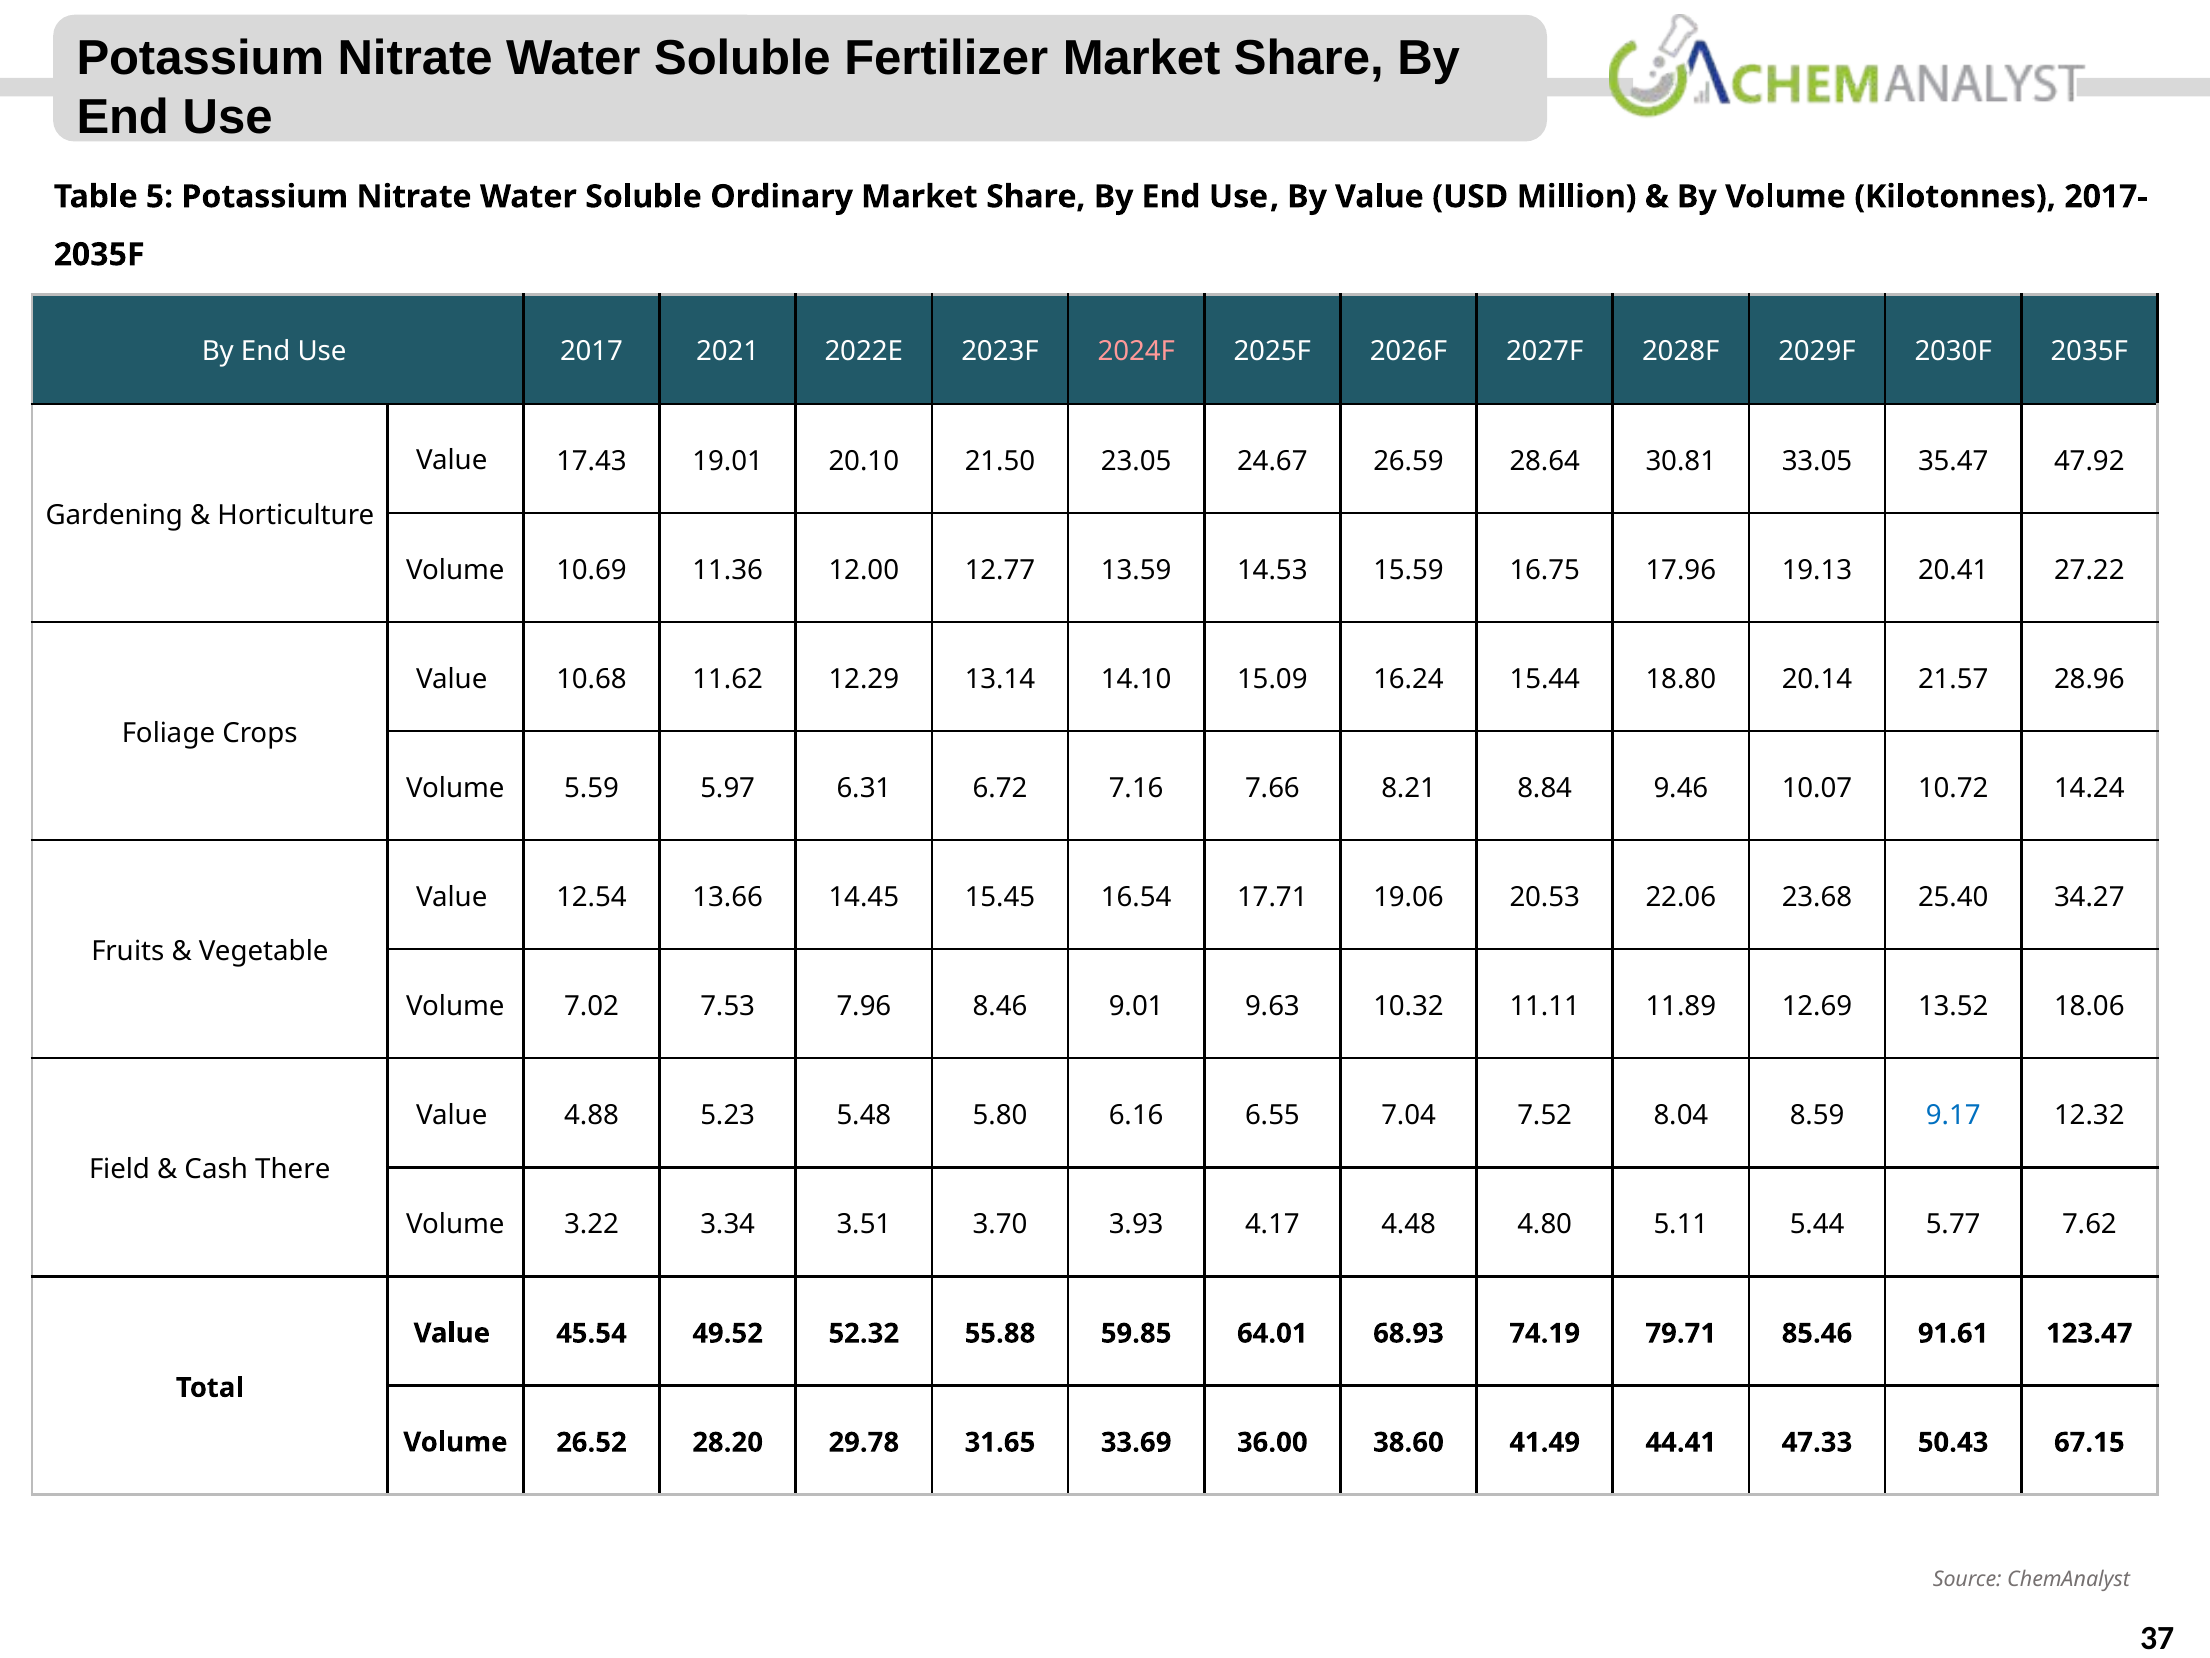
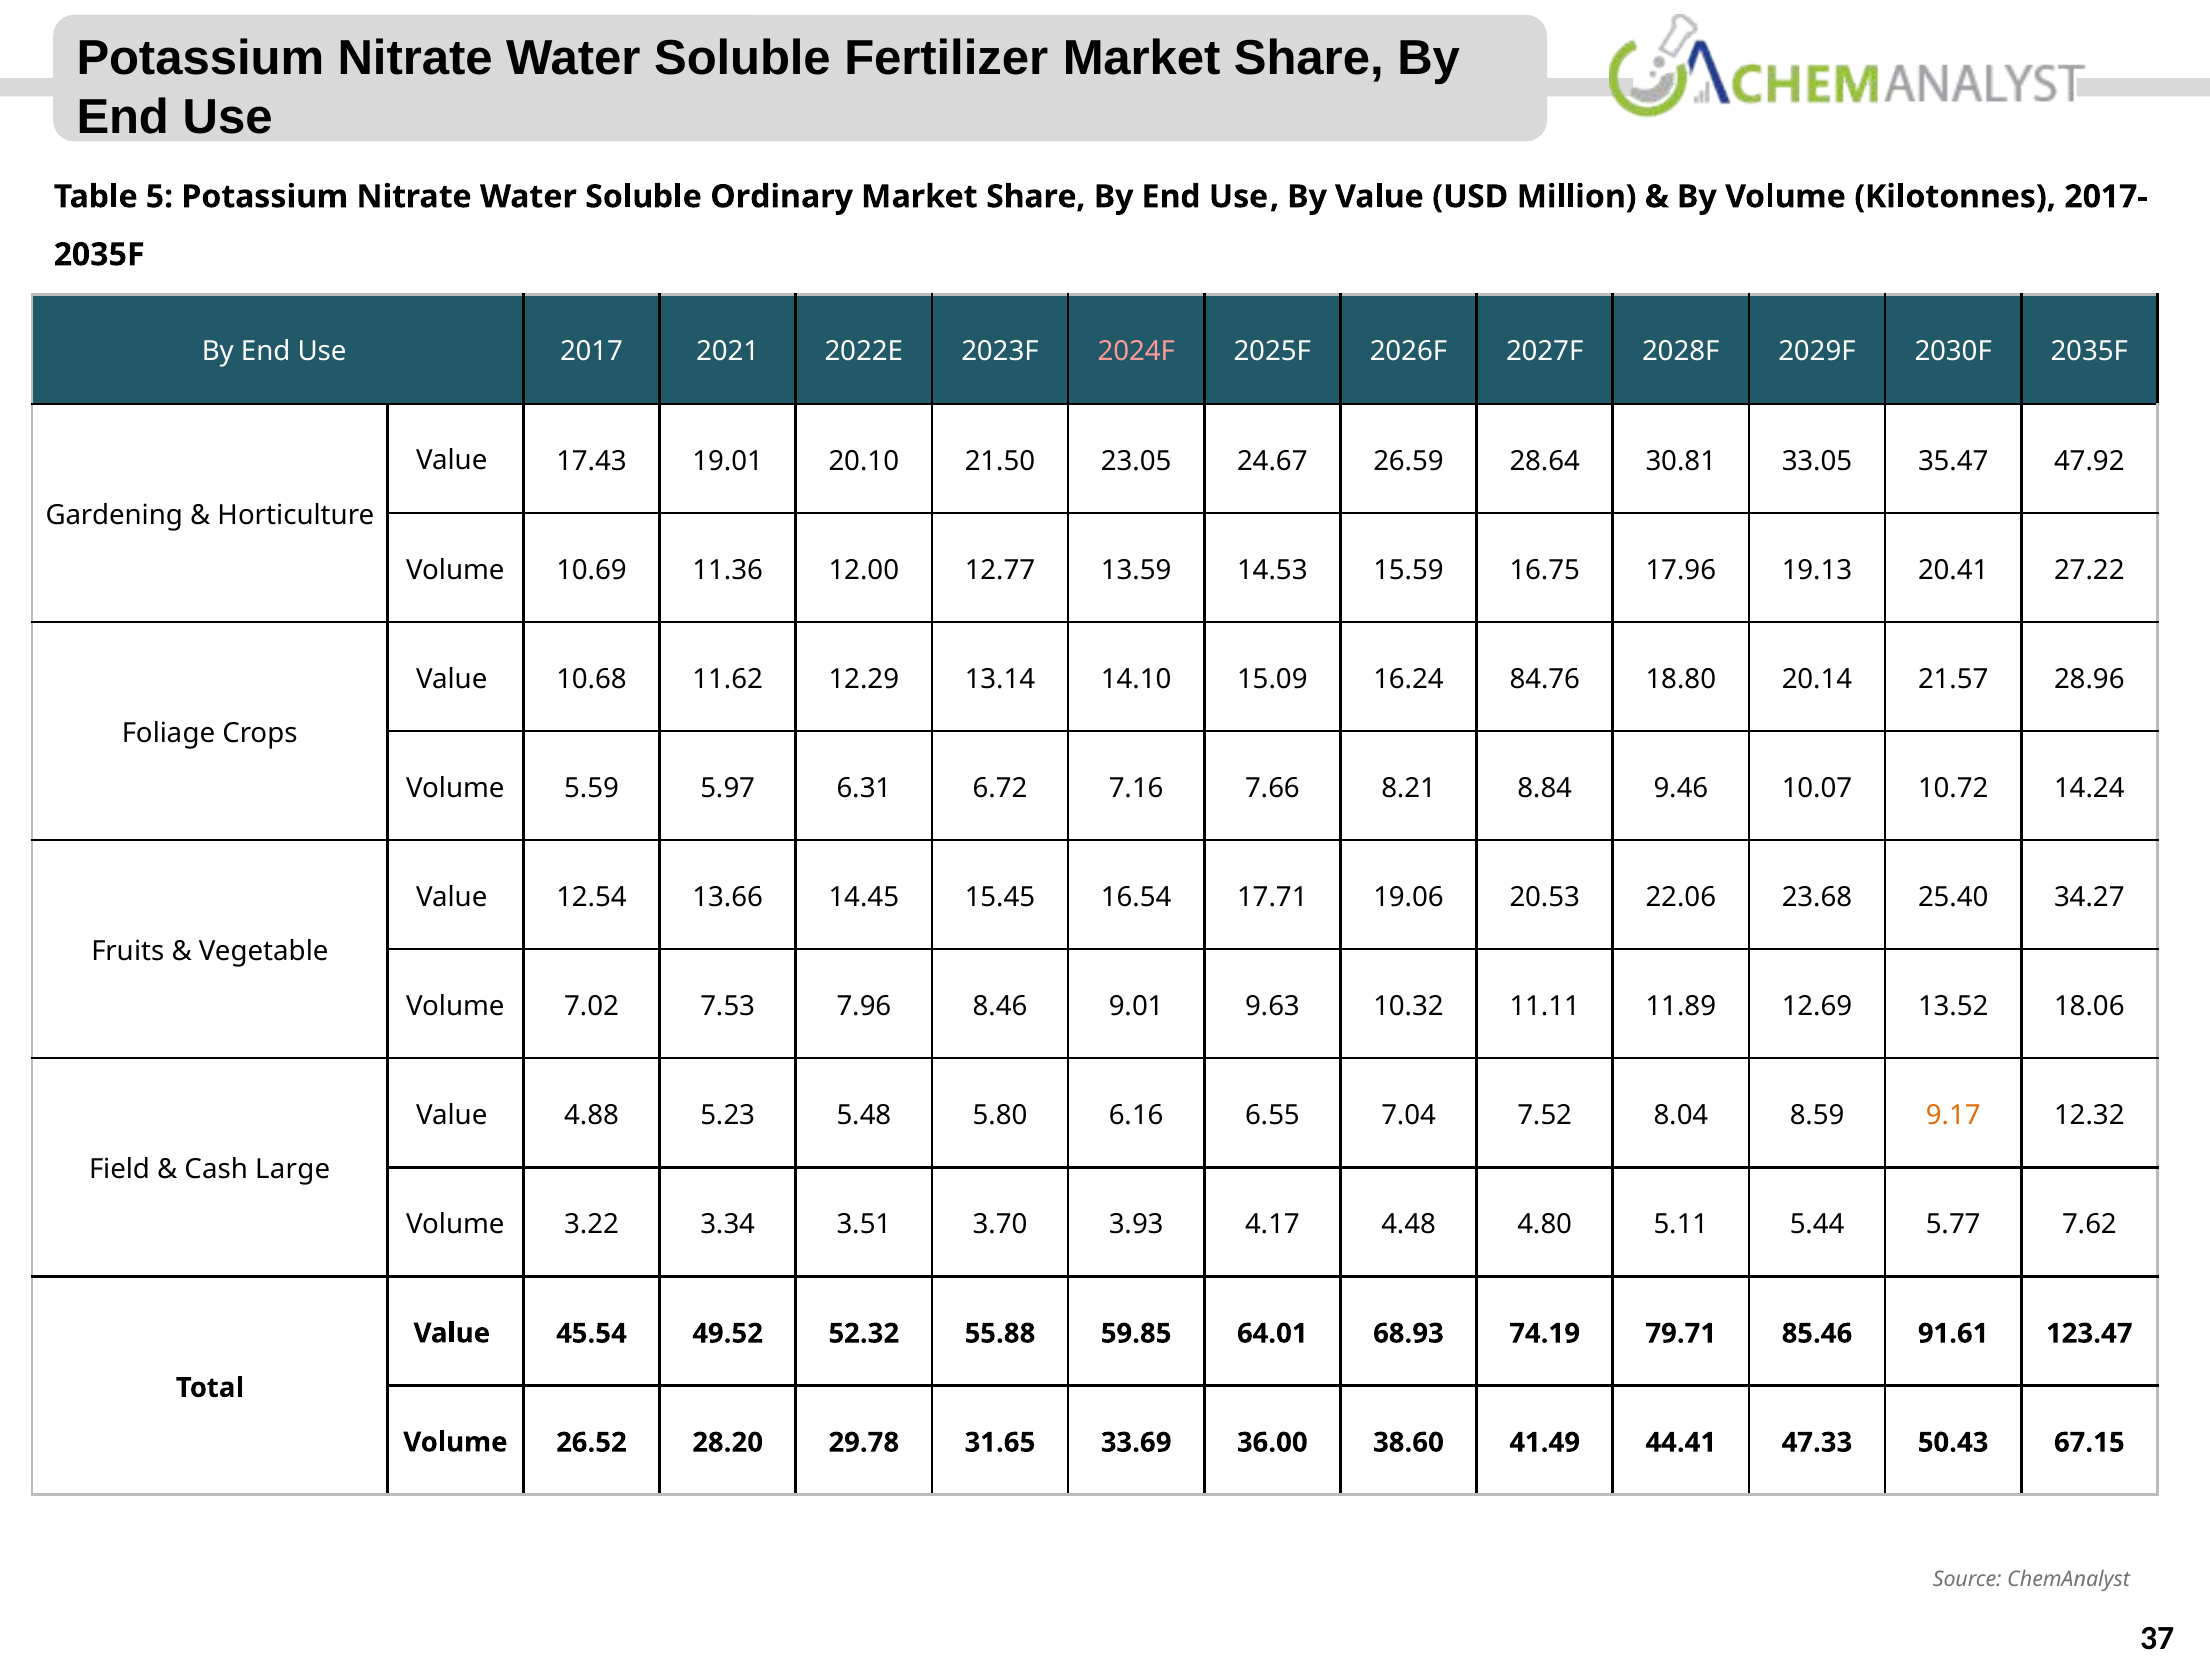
15.44: 15.44 -> 84.76
9.17 colour: blue -> orange
There: There -> Large
